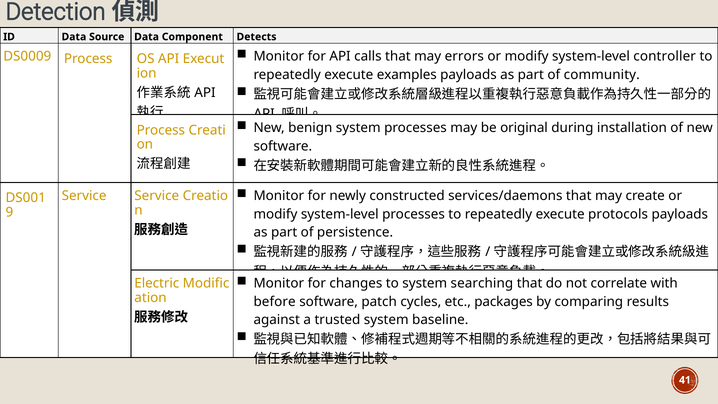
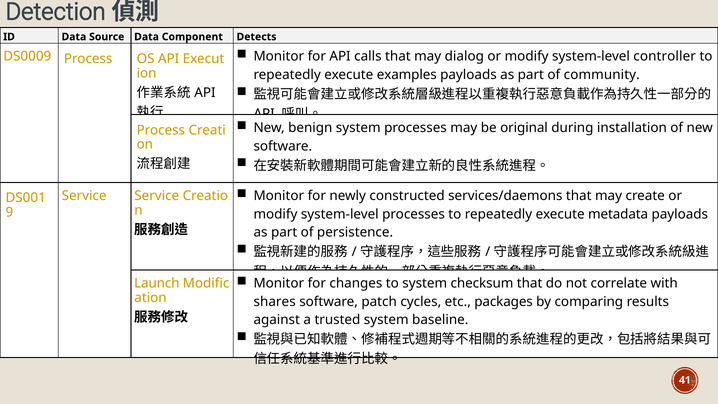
errors: errors -> dialog
protocols: protocols -> metadata
searching: searching -> checksum
Electric: Electric -> Launch
before: before -> shares
